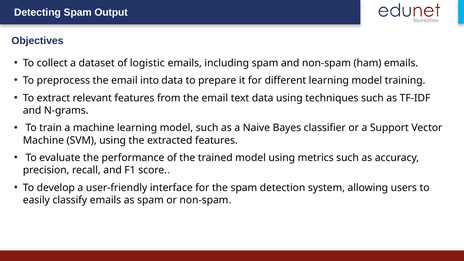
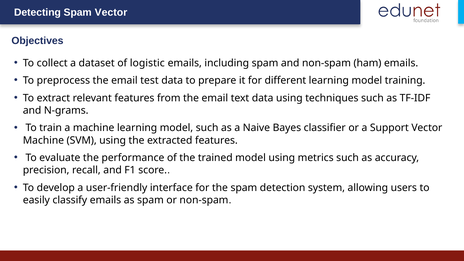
Spam Output: Output -> Vector
into: into -> test
